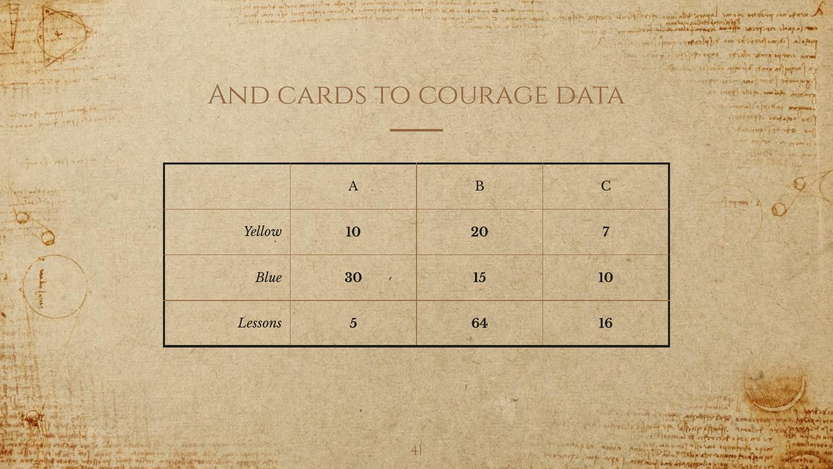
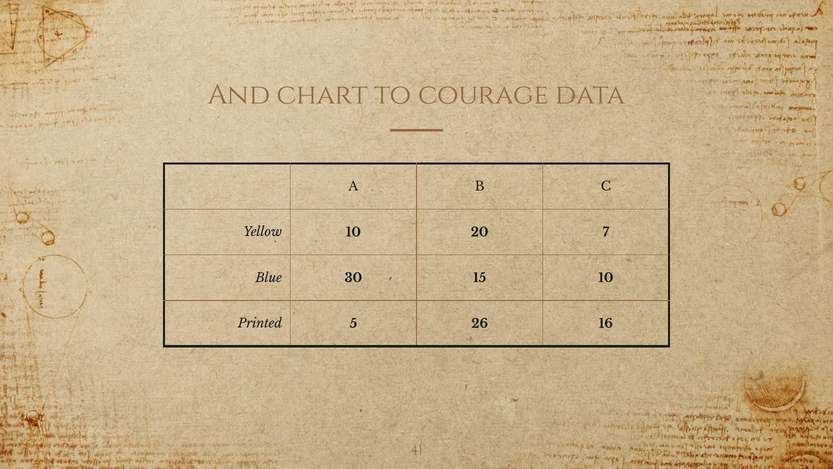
cards: cards -> chart
Lessons: Lessons -> Printed
64: 64 -> 26
